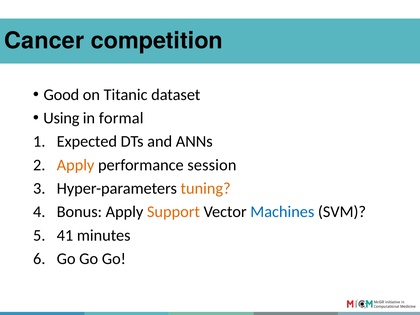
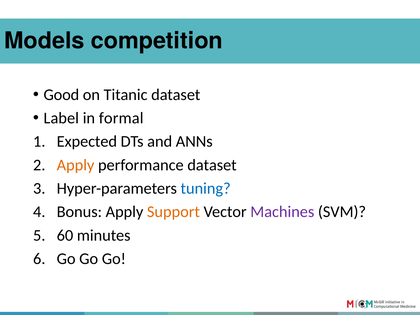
Cancer: Cancer -> Models
Using: Using -> Label
performance session: session -> dataset
tuning colour: orange -> blue
Machines colour: blue -> purple
41: 41 -> 60
